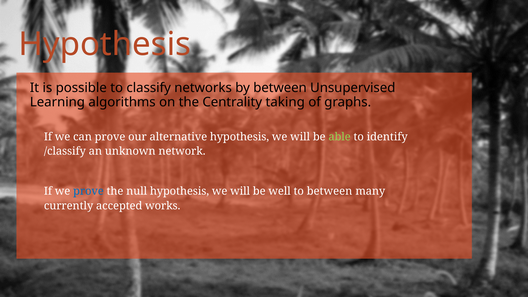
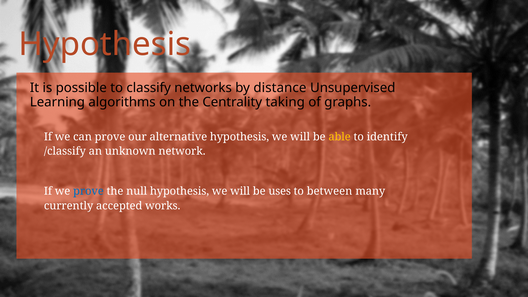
by between: between -> distance
able colour: light green -> yellow
well: well -> uses
